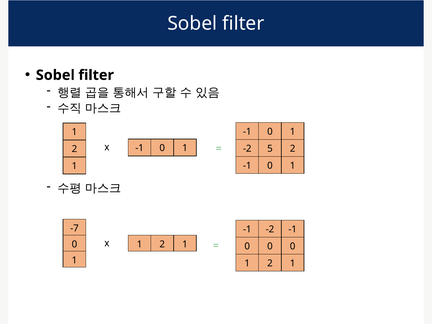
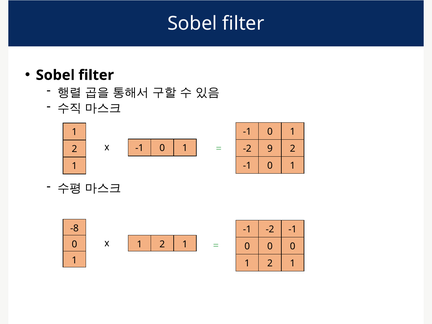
5: 5 -> 9
-7: -7 -> -8
